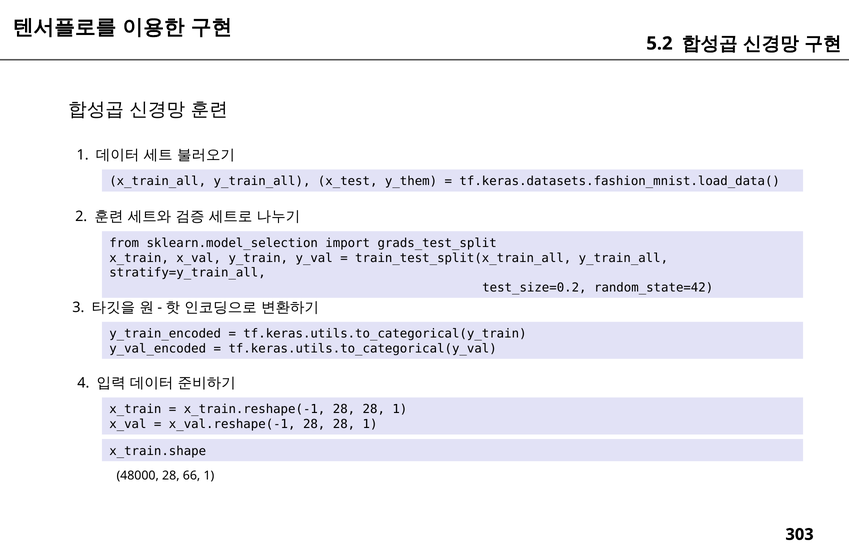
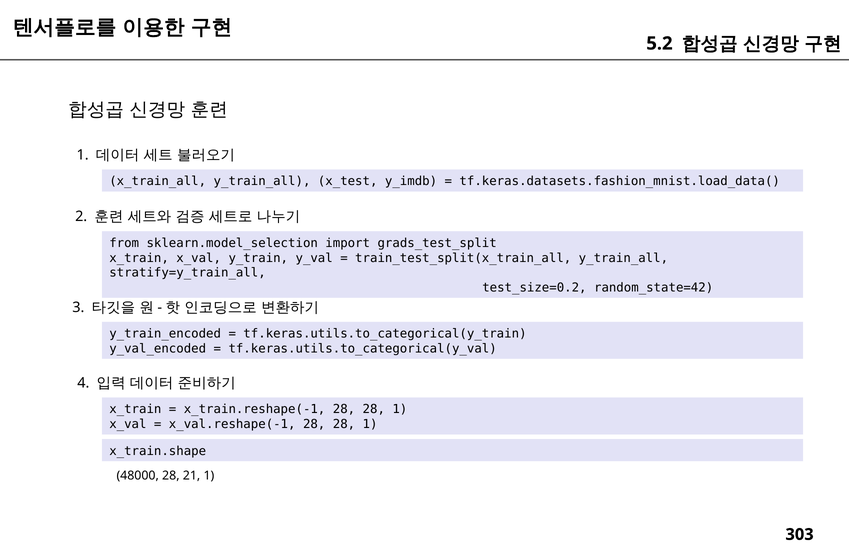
y_them: y_them -> y_imdb
66: 66 -> 21
